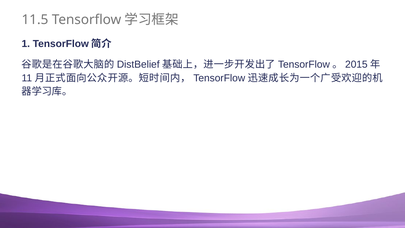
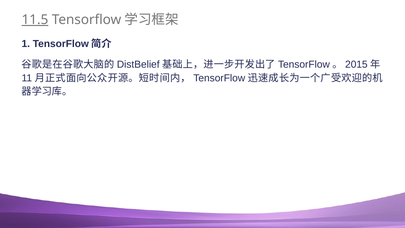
11.5 underline: none -> present
